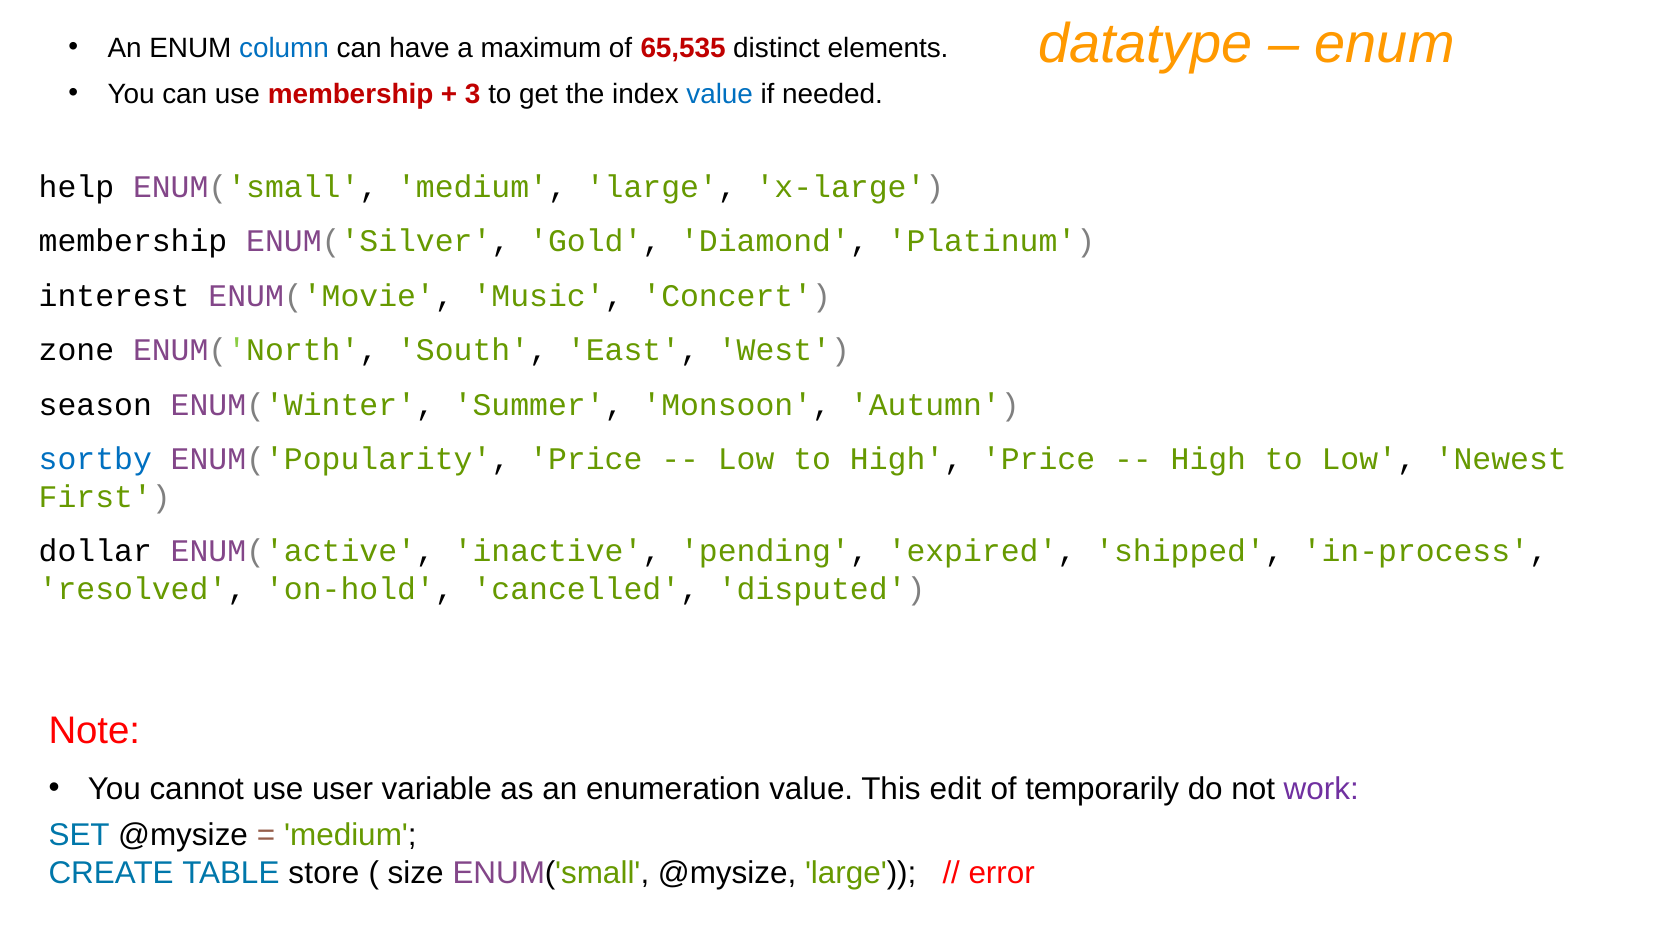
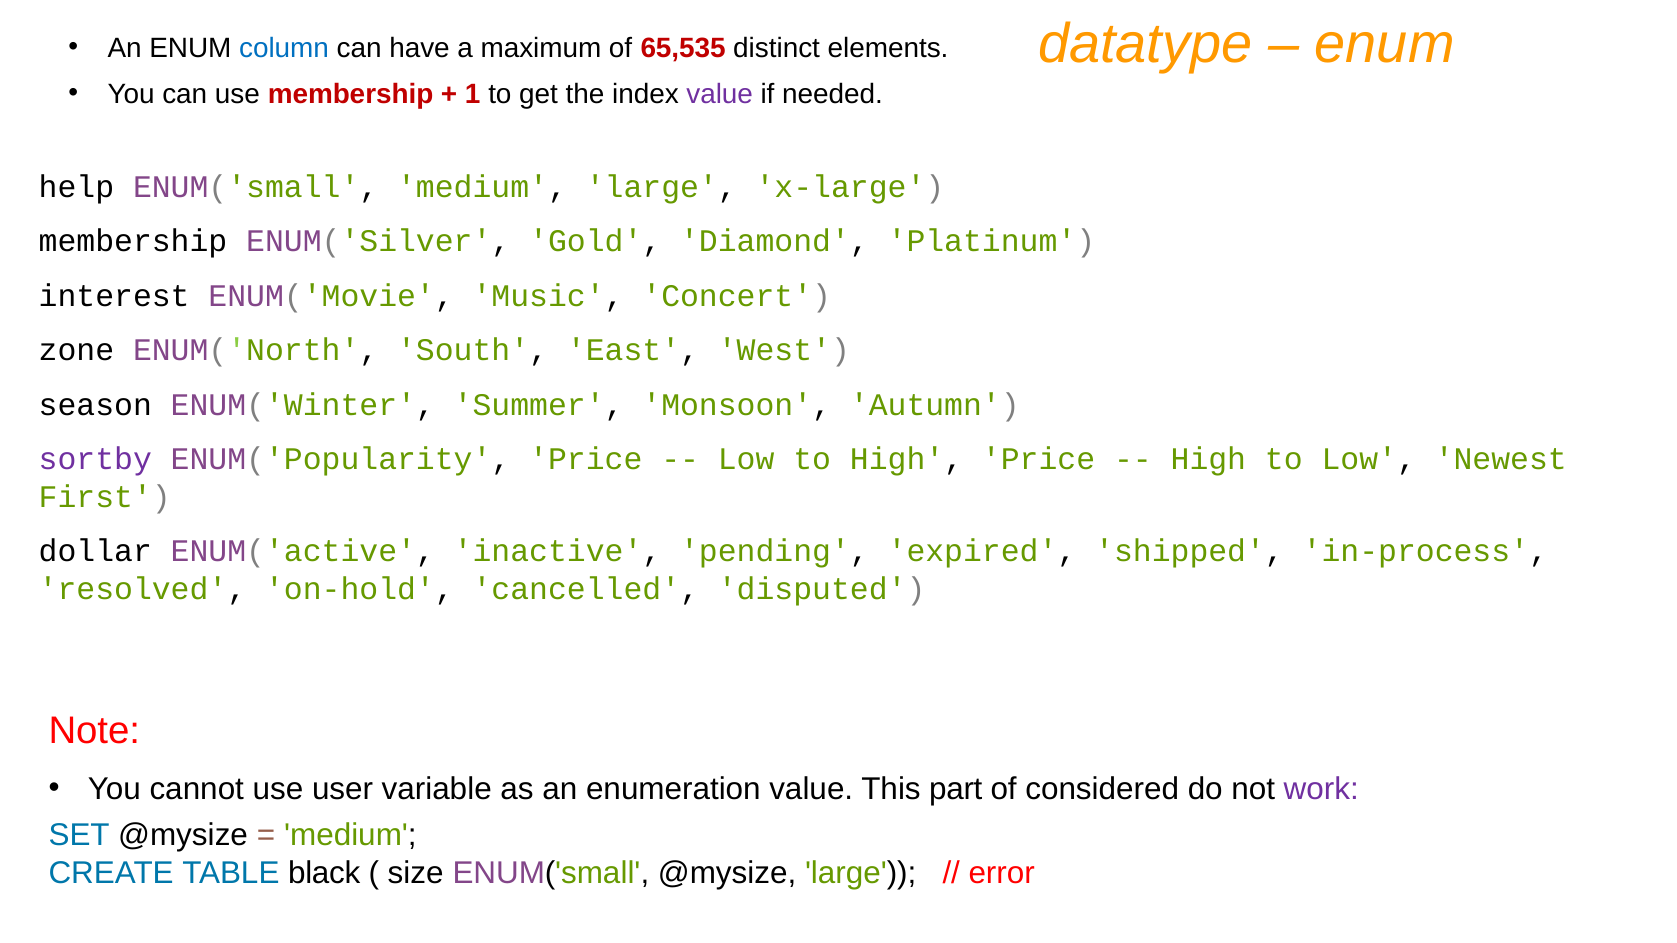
3: 3 -> 1
value at (720, 94) colour: blue -> purple
sortby colour: blue -> purple
edit: edit -> part
temporarily: temporarily -> considered
store: store -> black
